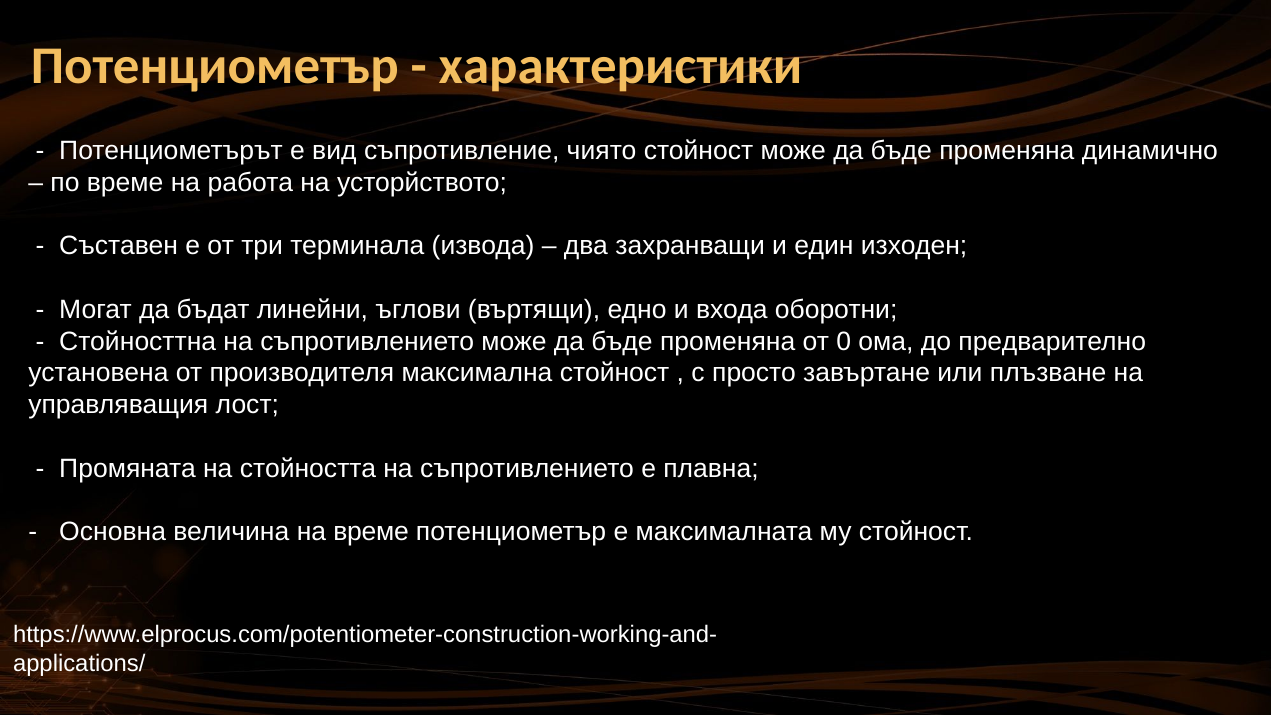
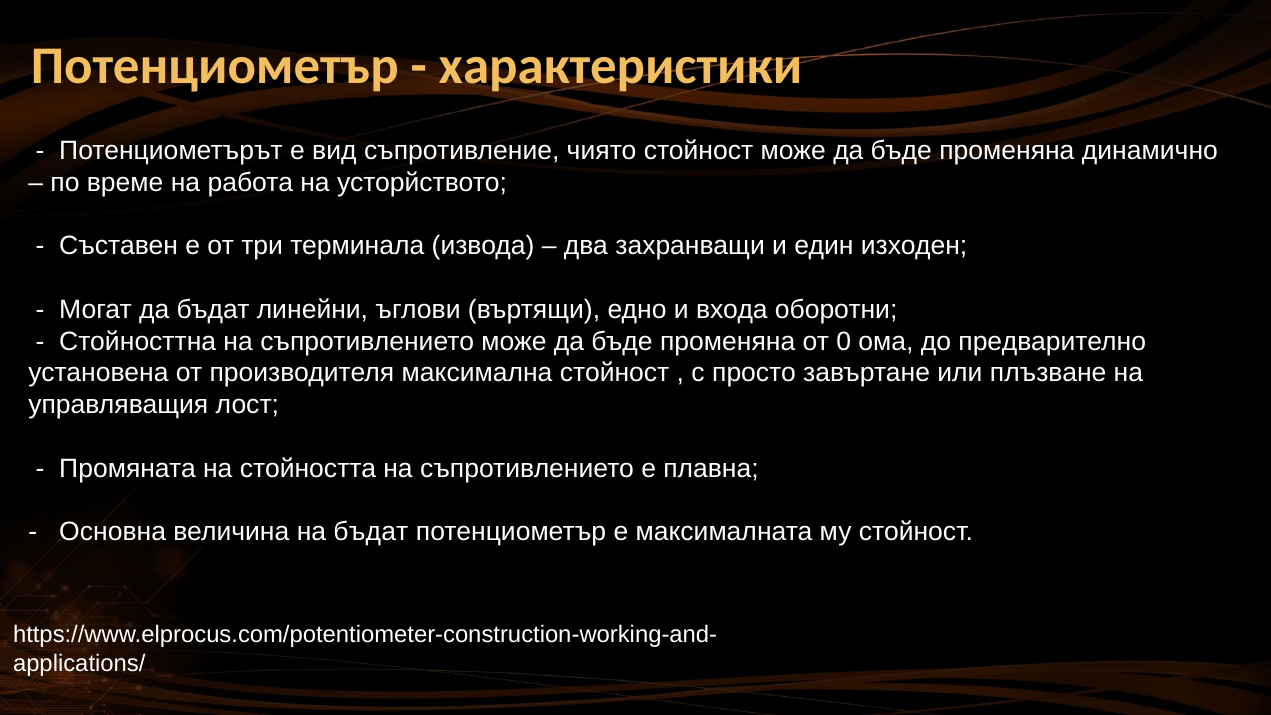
на време: време -> бъдат
